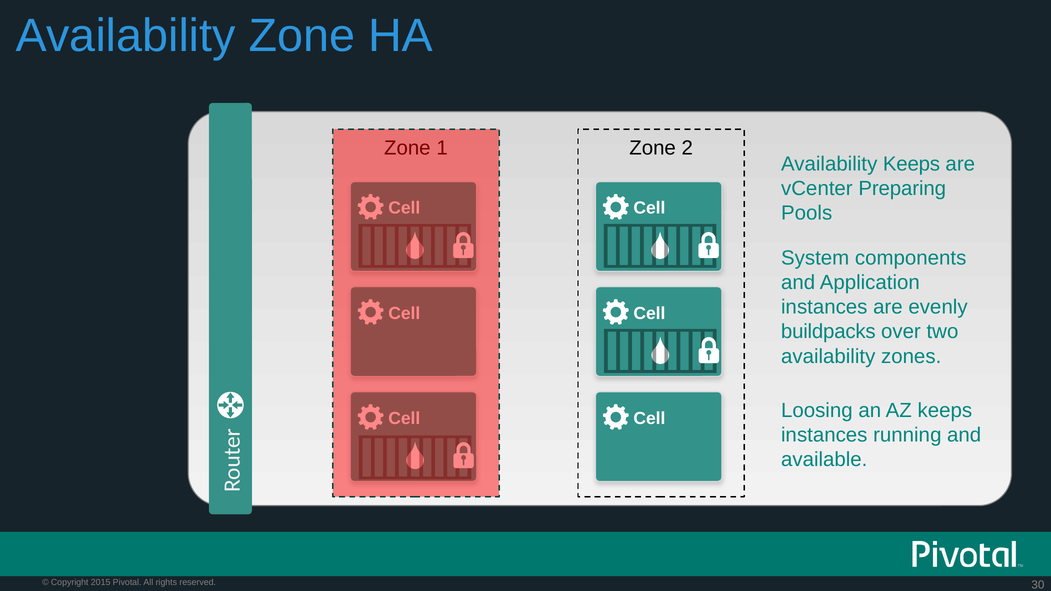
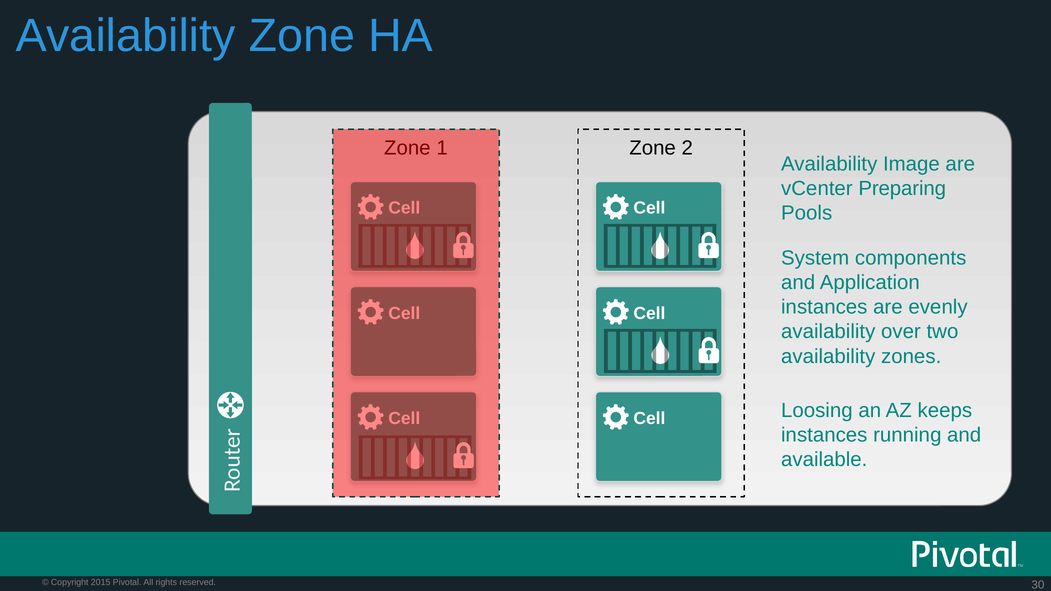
Availability Keeps: Keeps -> Image
buildpacks at (828, 332): buildpacks -> availability
